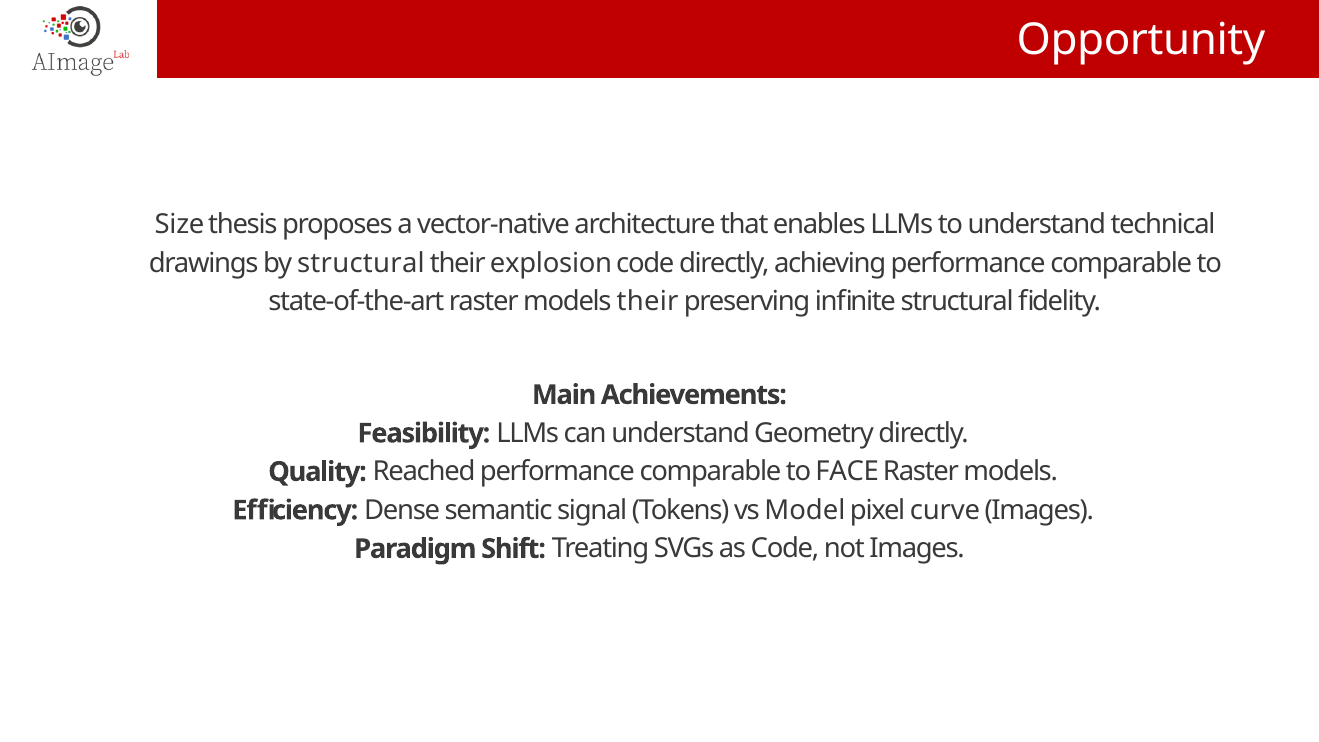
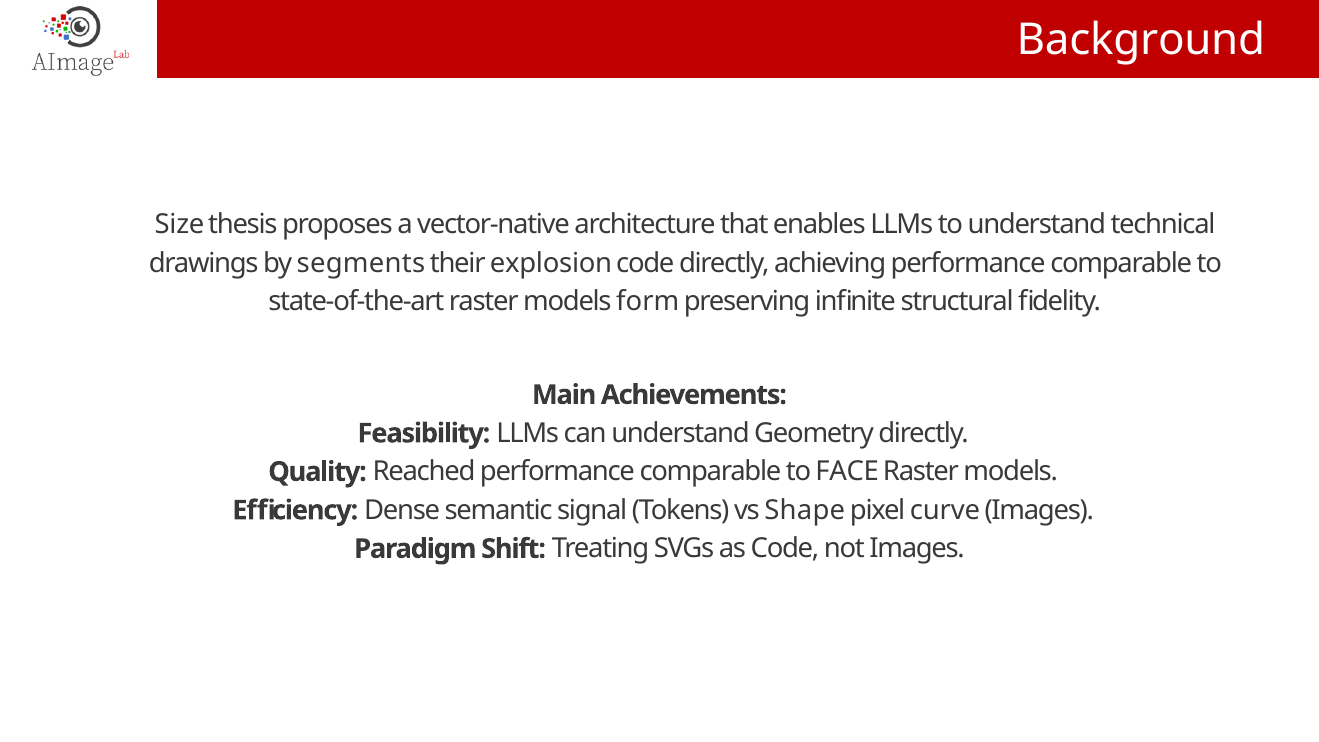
Opportunity: Opportunity -> Background
by structural: structural -> segments
models their: their -> form
Model: Model -> Shape
